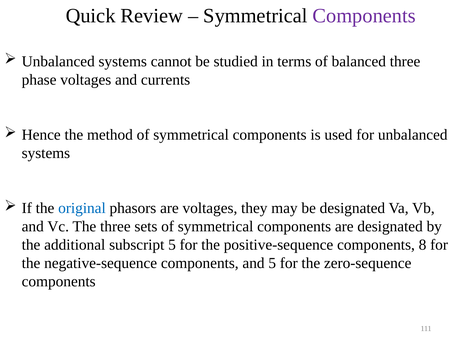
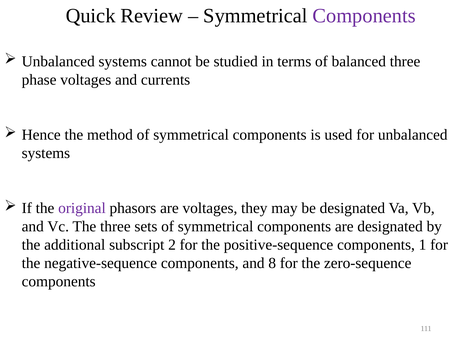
original colour: blue -> purple
subscript 5: 5 -> 2
8: 8 -> 1
and 5: 5 -> 8
